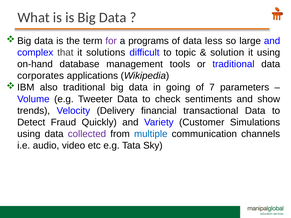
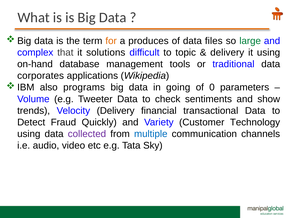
for colour: purple -> orange
programs: programs -> produces
less: less -> files
large colour: black -> green
solution at (227, 53): solution -> delivery
also traditional: traditional -> programs
7: 7 -> 0
Simulations: Simulations -> Technology
